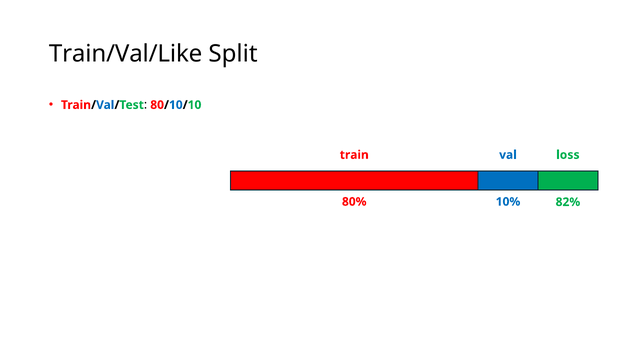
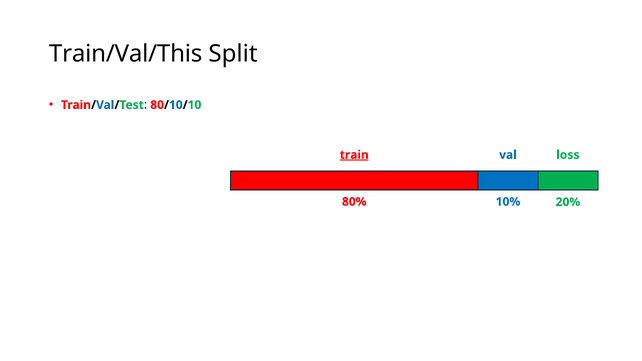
Train/Val/Like: Train/Val/Like -> Train/Val/This
train underline: none -> present
82%: 82% -> 20%
